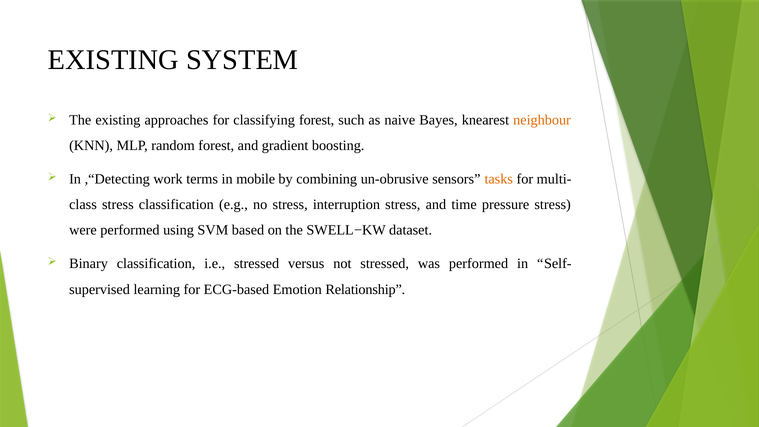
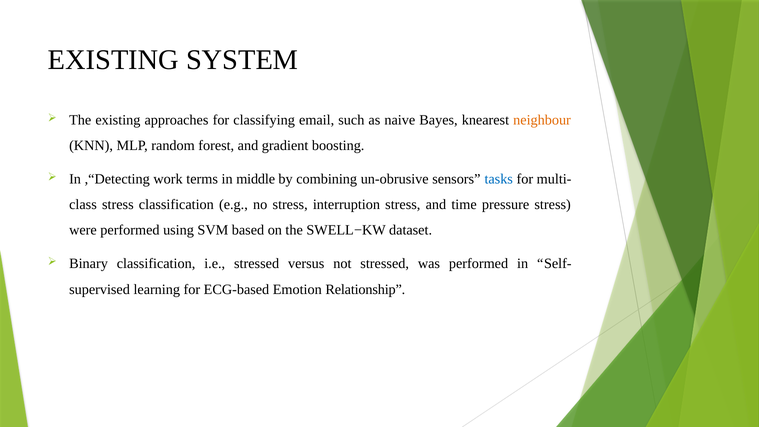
classifying forest: forest -> email
mobile: mobile -> middle
tasks colour: orange -> blue
